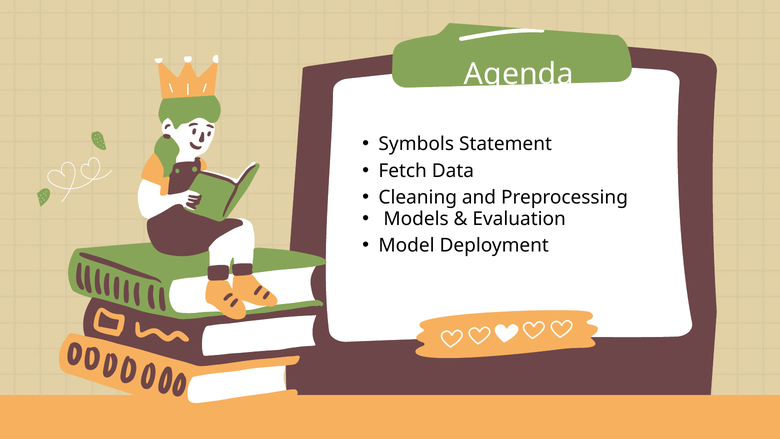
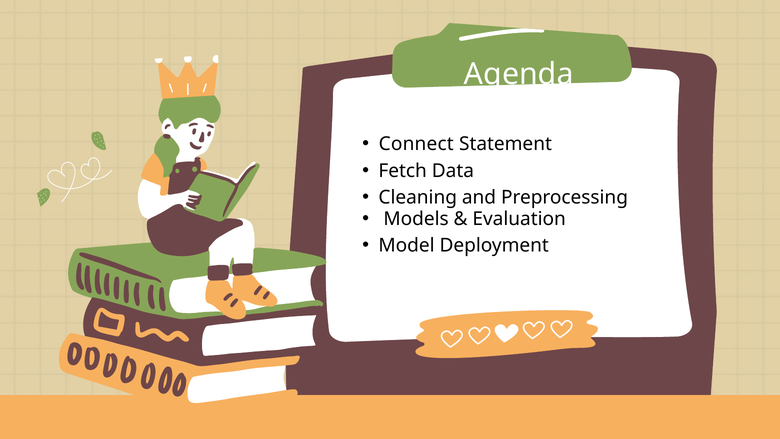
Symbols: Symbols -> Connect
